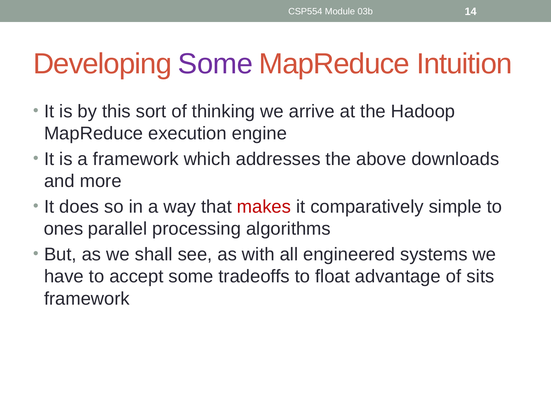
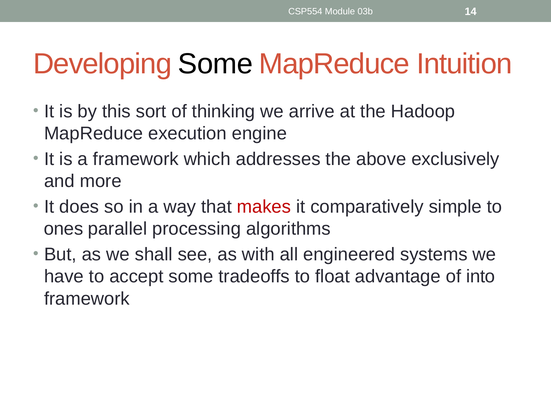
Some at (216, 64) colour: purple -> black
downloads: downloads -> exclusively
sits: sits -> into
